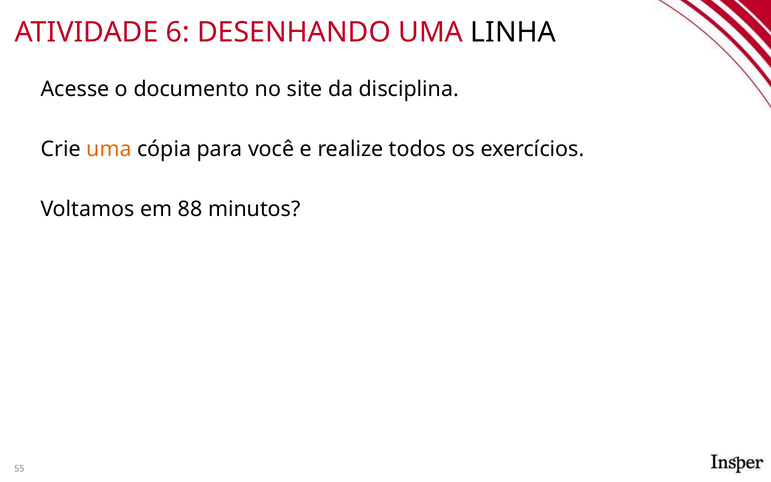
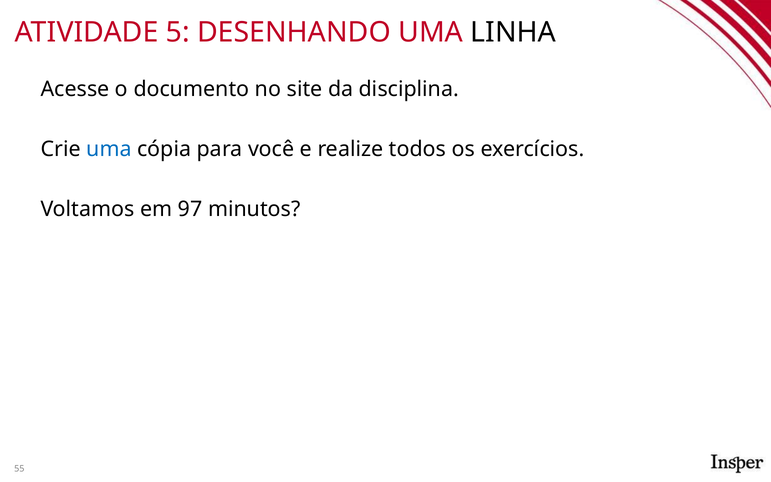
6: 6 -> 5
uma at (109, 149) colour: orange -> blue
88: 88 -> 97
